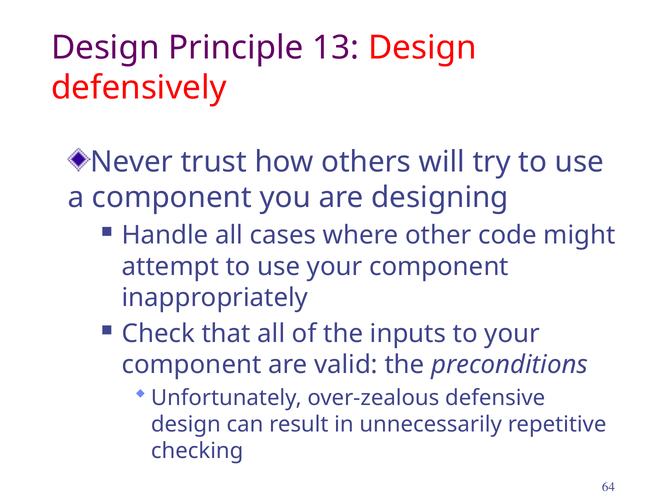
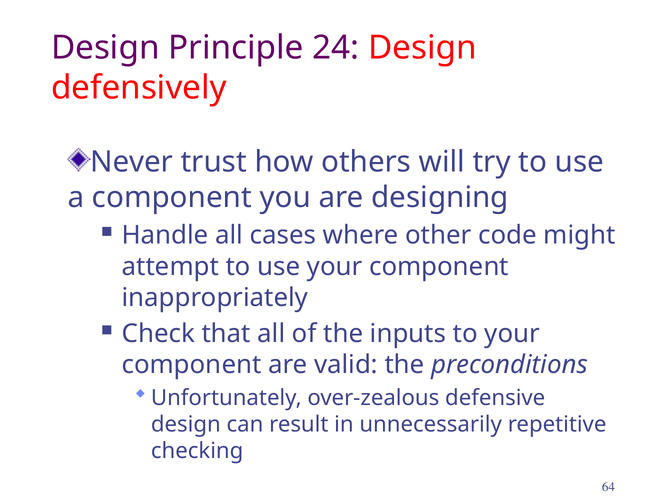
13: 13 -> 24
